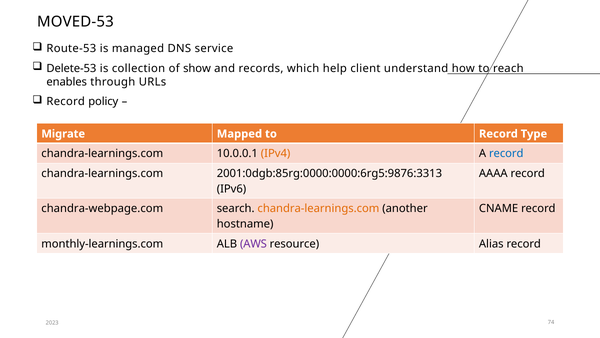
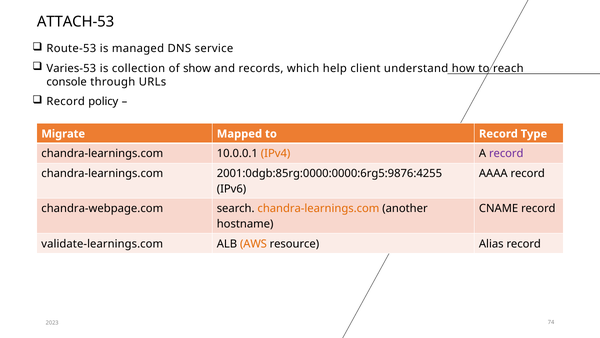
MOVED-53: MOVED-53 -> ATTACH-53
Delete-53: Delete-53 -> Varies-53
enables: enables -> console
record at (506, 153) colour: blue -> purple
2001:0dgb:85rg:0000:0000:6rg5:9876:3313: 2001:0dgb:85rg:0000:0000:6rg5:9876:3313 -> 2001:0dgb:85rg:0000:0000:6rg5:9876:4255
monthly-learnings.com: monthly-learnings.com -> validate-learnings.com
AWS colour: purple -> orange
